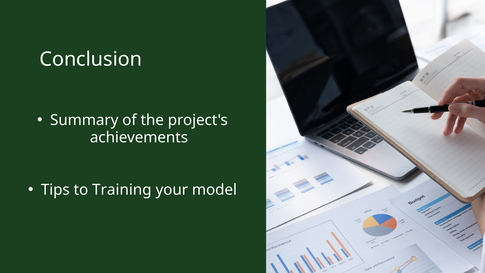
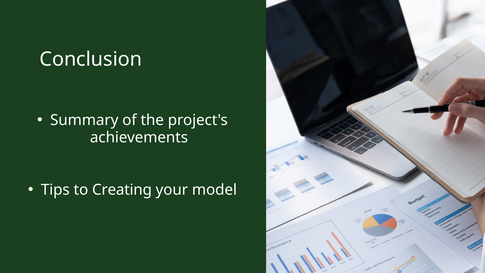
Training: Training -> Creating
